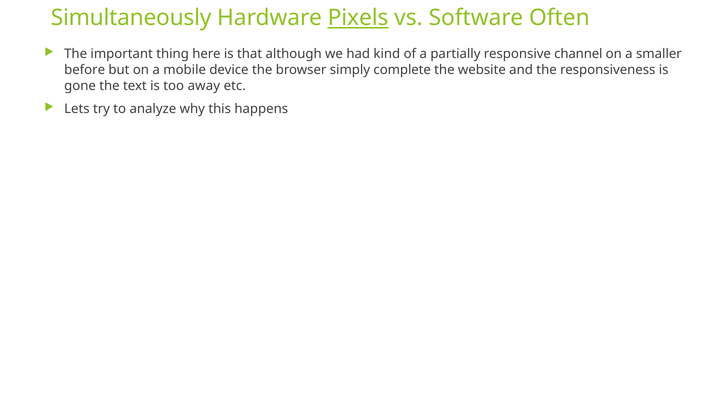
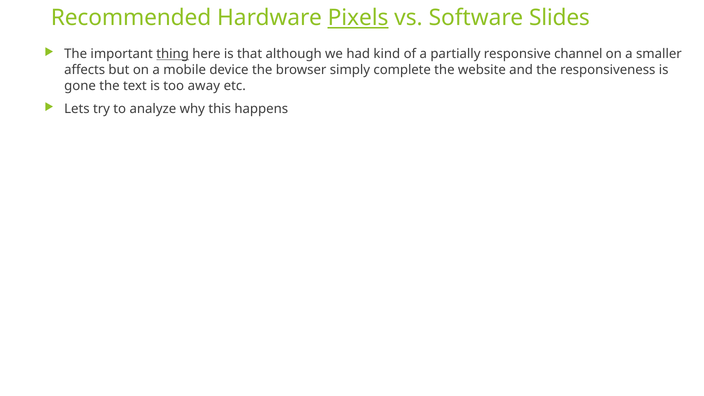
Simultaneously: Simultaneously -> Recommended
Often: Often -> Slides
thing underline: none -> present
before: before -> affects
